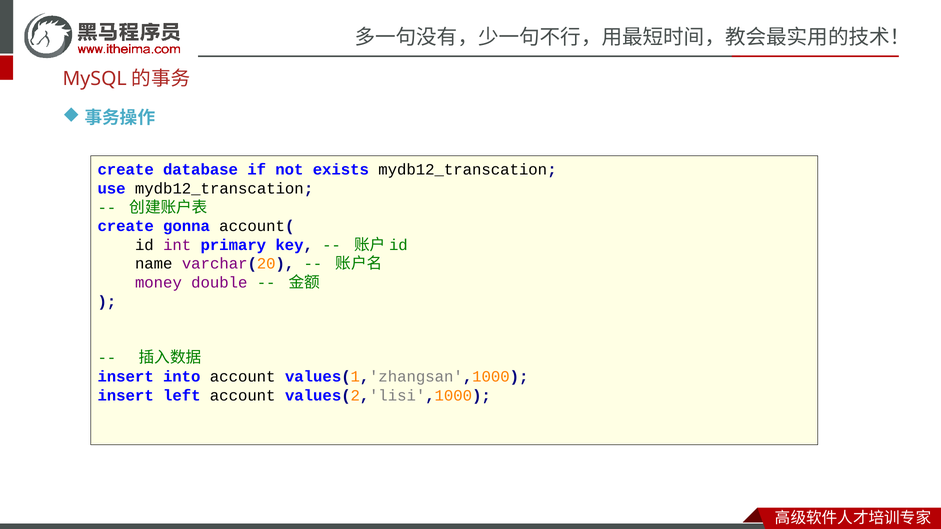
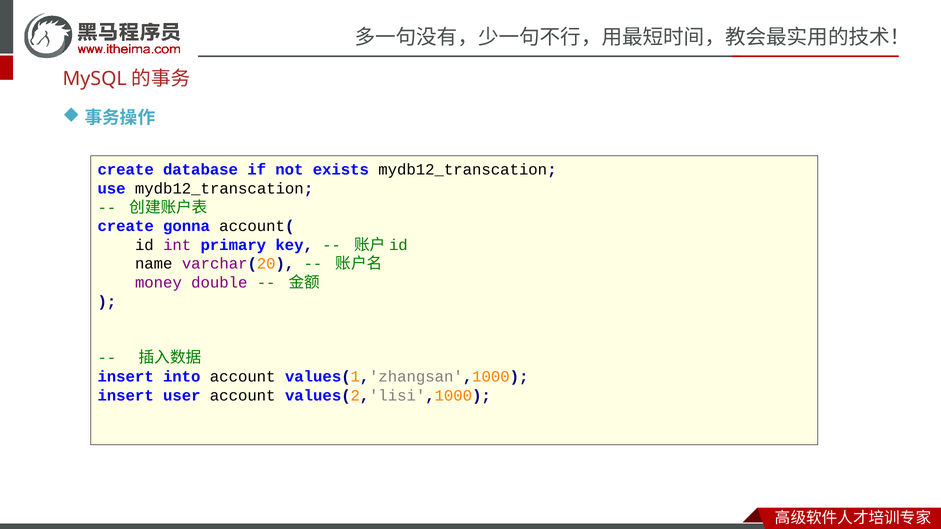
left: left -> user
